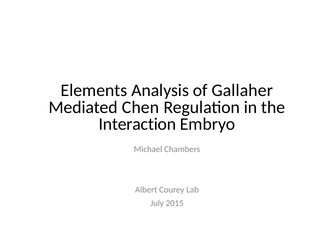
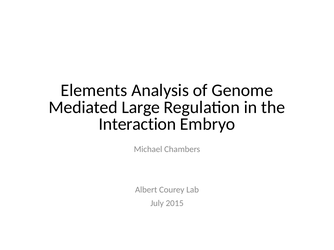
Gallaher: Gallaher -> Genome
Chen: Chen -> Large
